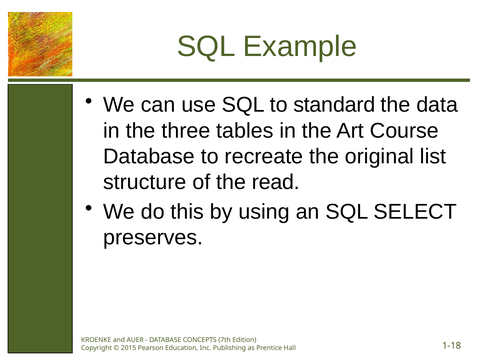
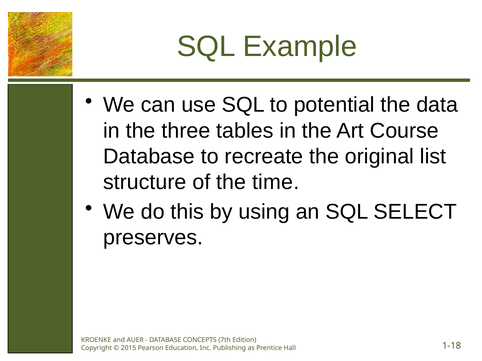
standard: standard -> potential
read: read -> time
